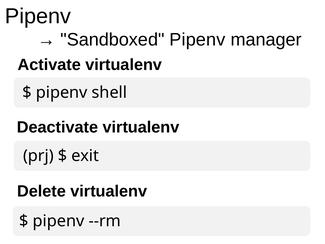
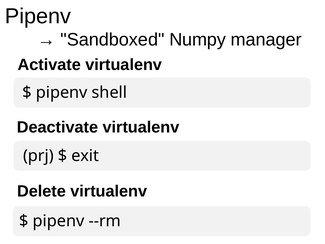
Sandboxed Pipenv: Pipenv -> Numpy
